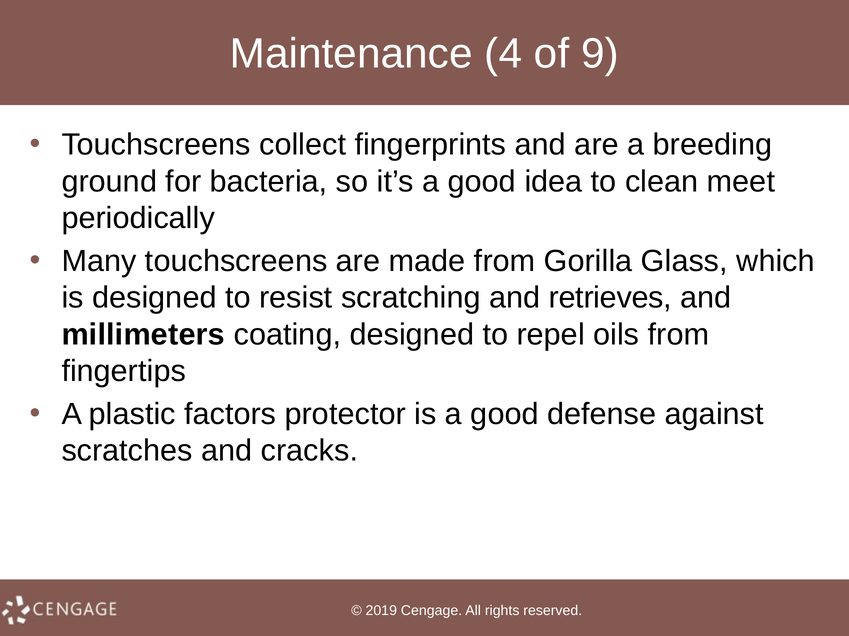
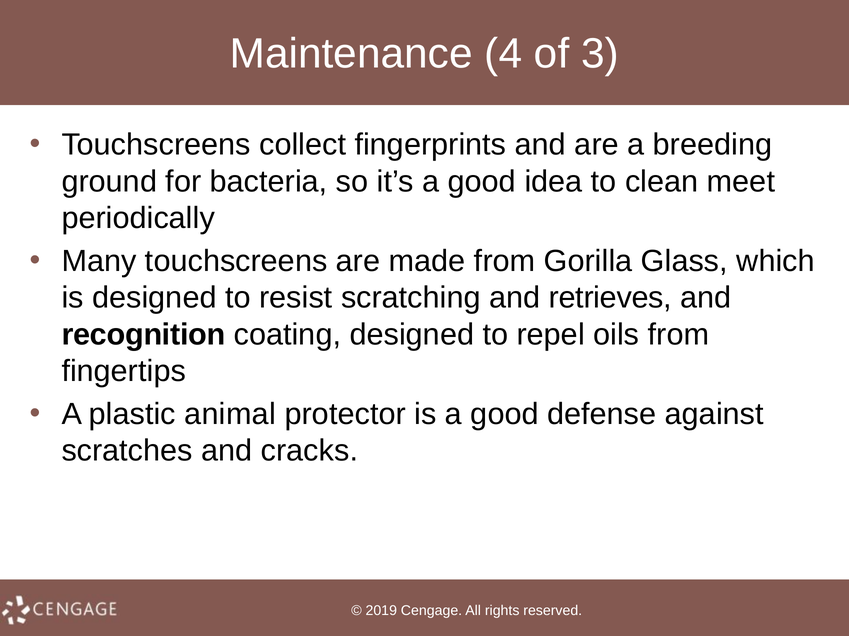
9: 9 -> 3
millimeters: millimeters -> recognition
factors: factors -> animal
